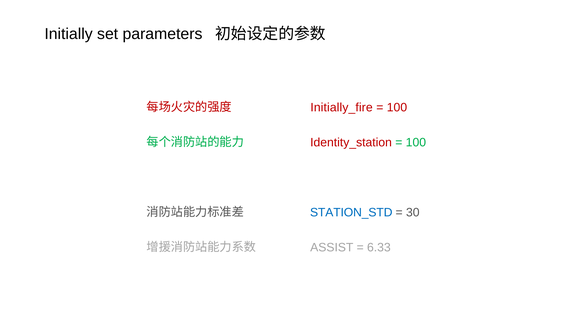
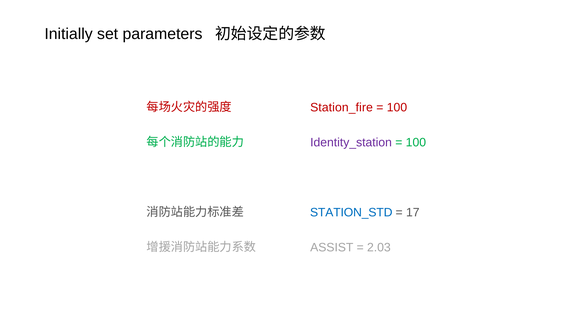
Initially_fire: Initially_fire -> Station_fire
Identity_station colour: red -> purple
30: 30 -> 17
6.33: 6.33 -> 2.03
